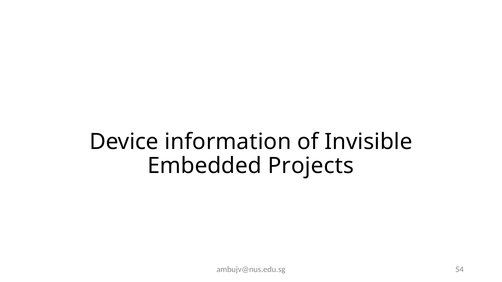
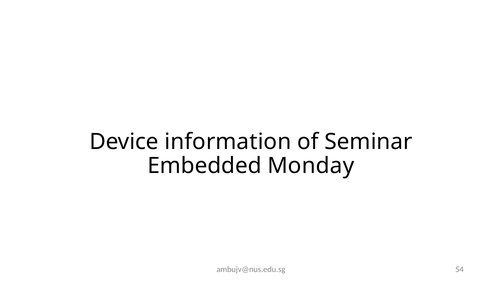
Invisible: Invisible -> Seminar
Projects: Projects -> Monday
